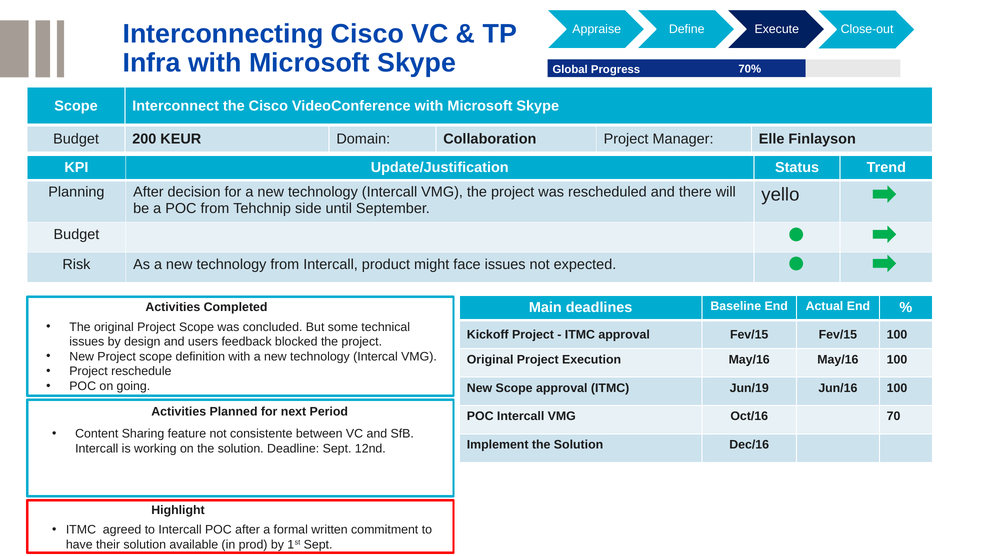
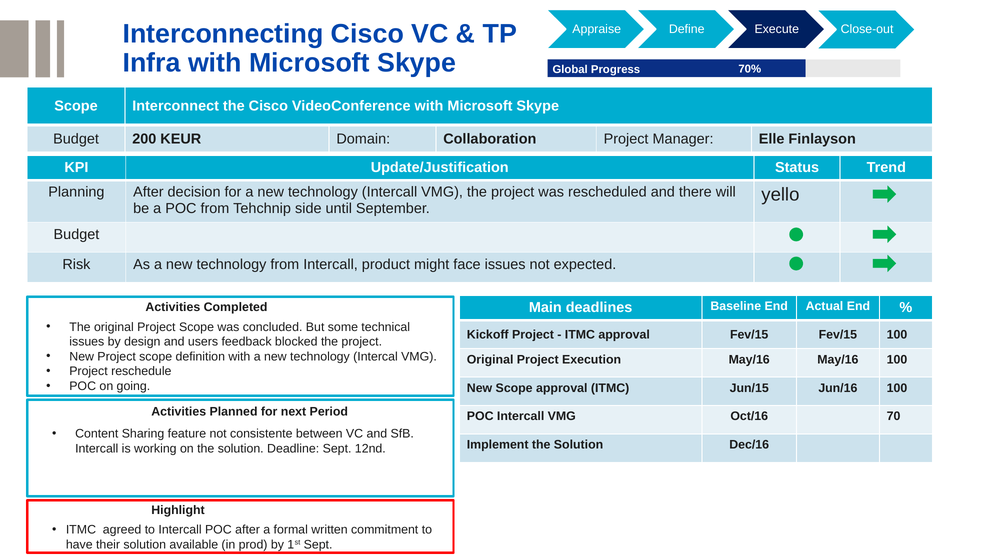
Jun/19: Jun/19 -> Jun/15
